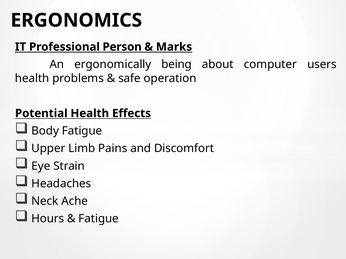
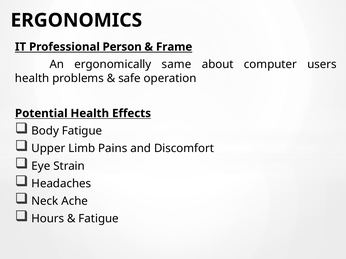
Marks: Marks -> Frame
being: being -> same
